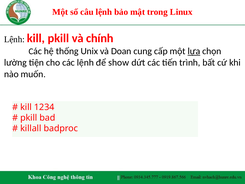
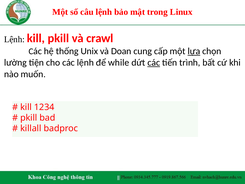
chính: chính -> crawl
show: show -> while
các at (154, 63) underline: none -> present
